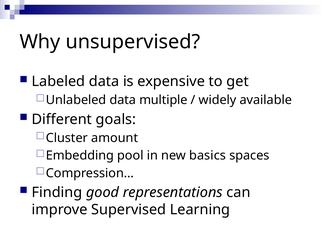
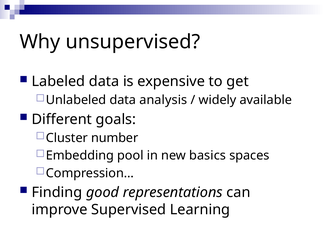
multiple: multiple -> analysis
amount: amount -> number
